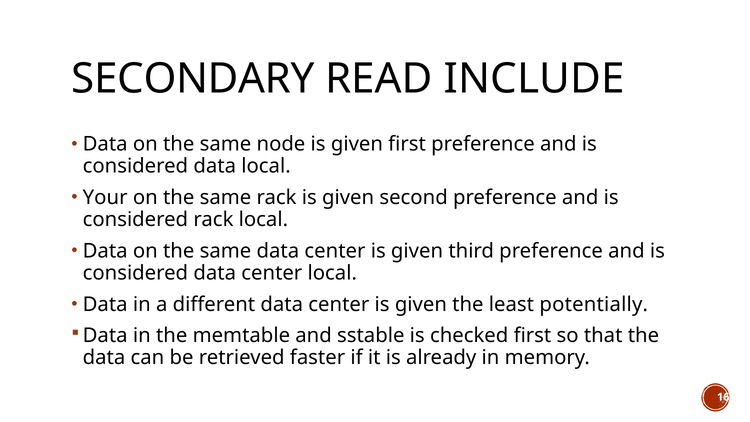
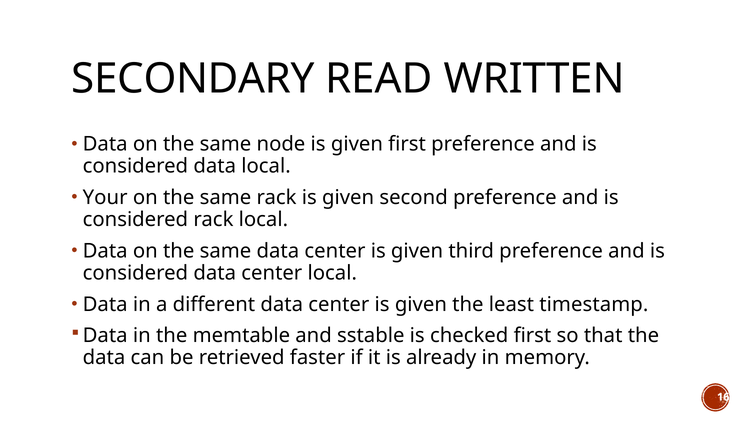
INCLUDE: INCLUDE -> WRITTEN
potentially: potentially -> timestamp
